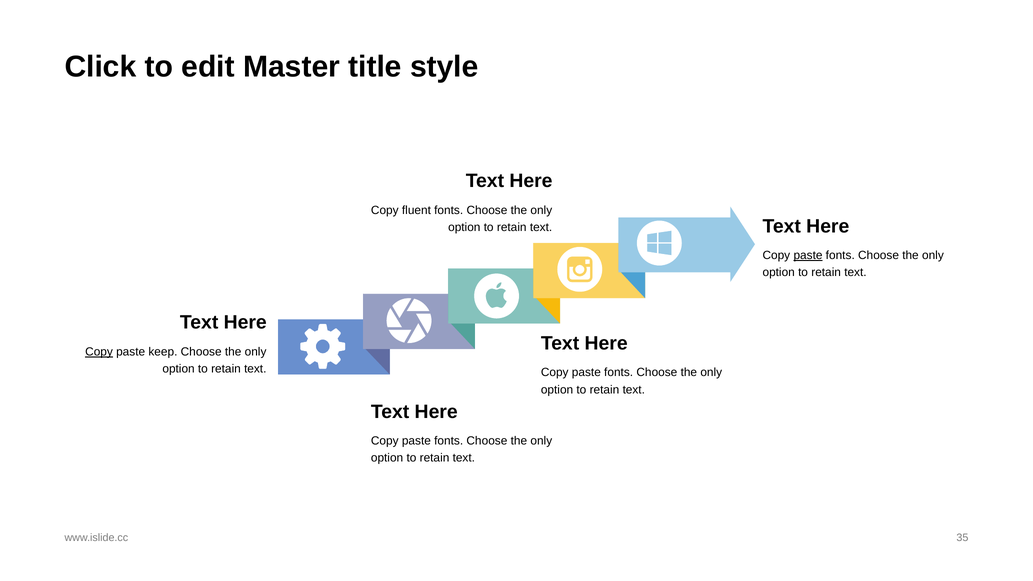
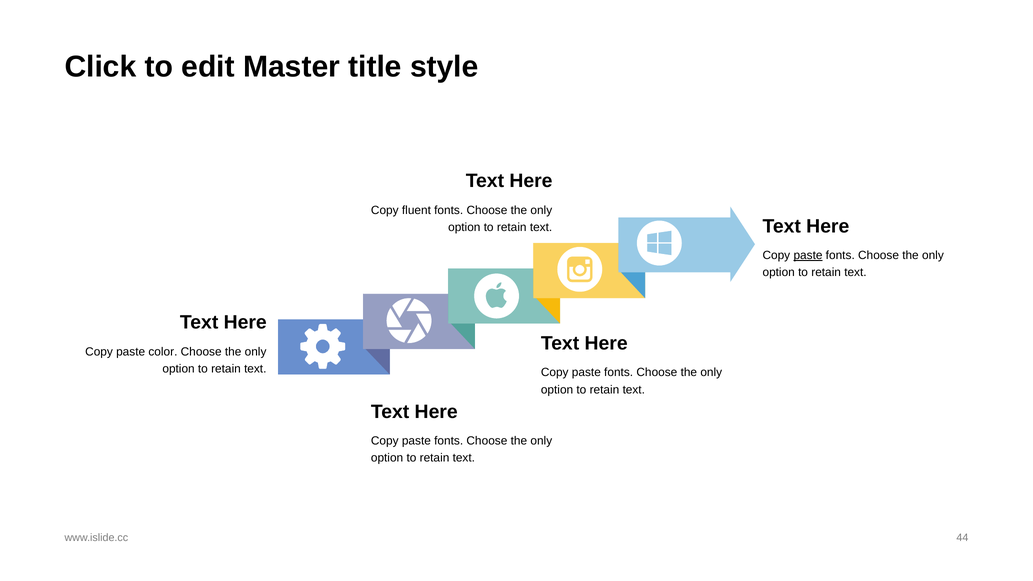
Copy at (99, 352) underline: present -> none
keep: keep -> color
35: 35 -> 44
